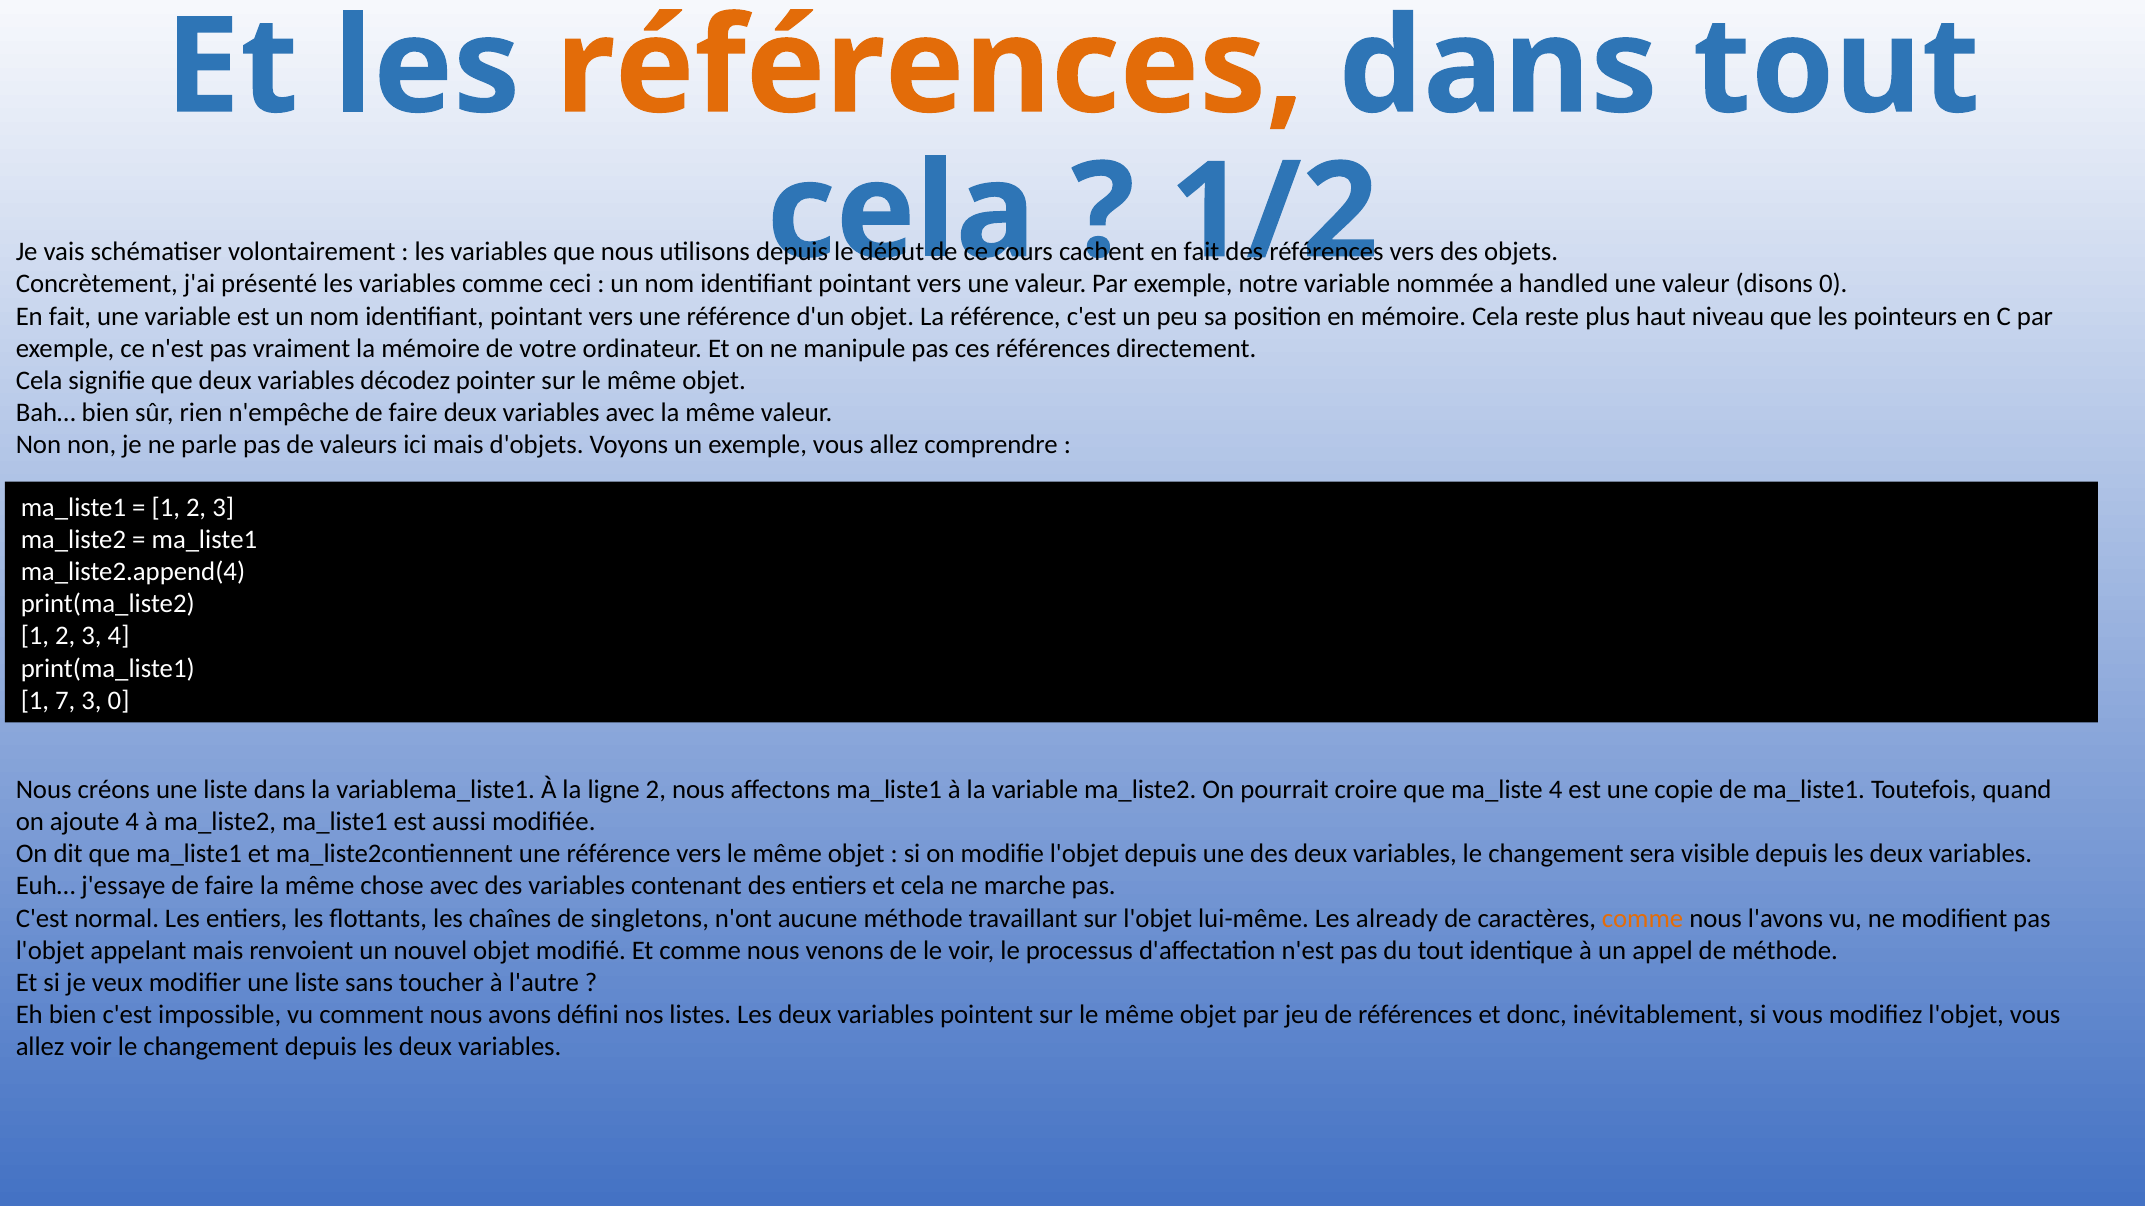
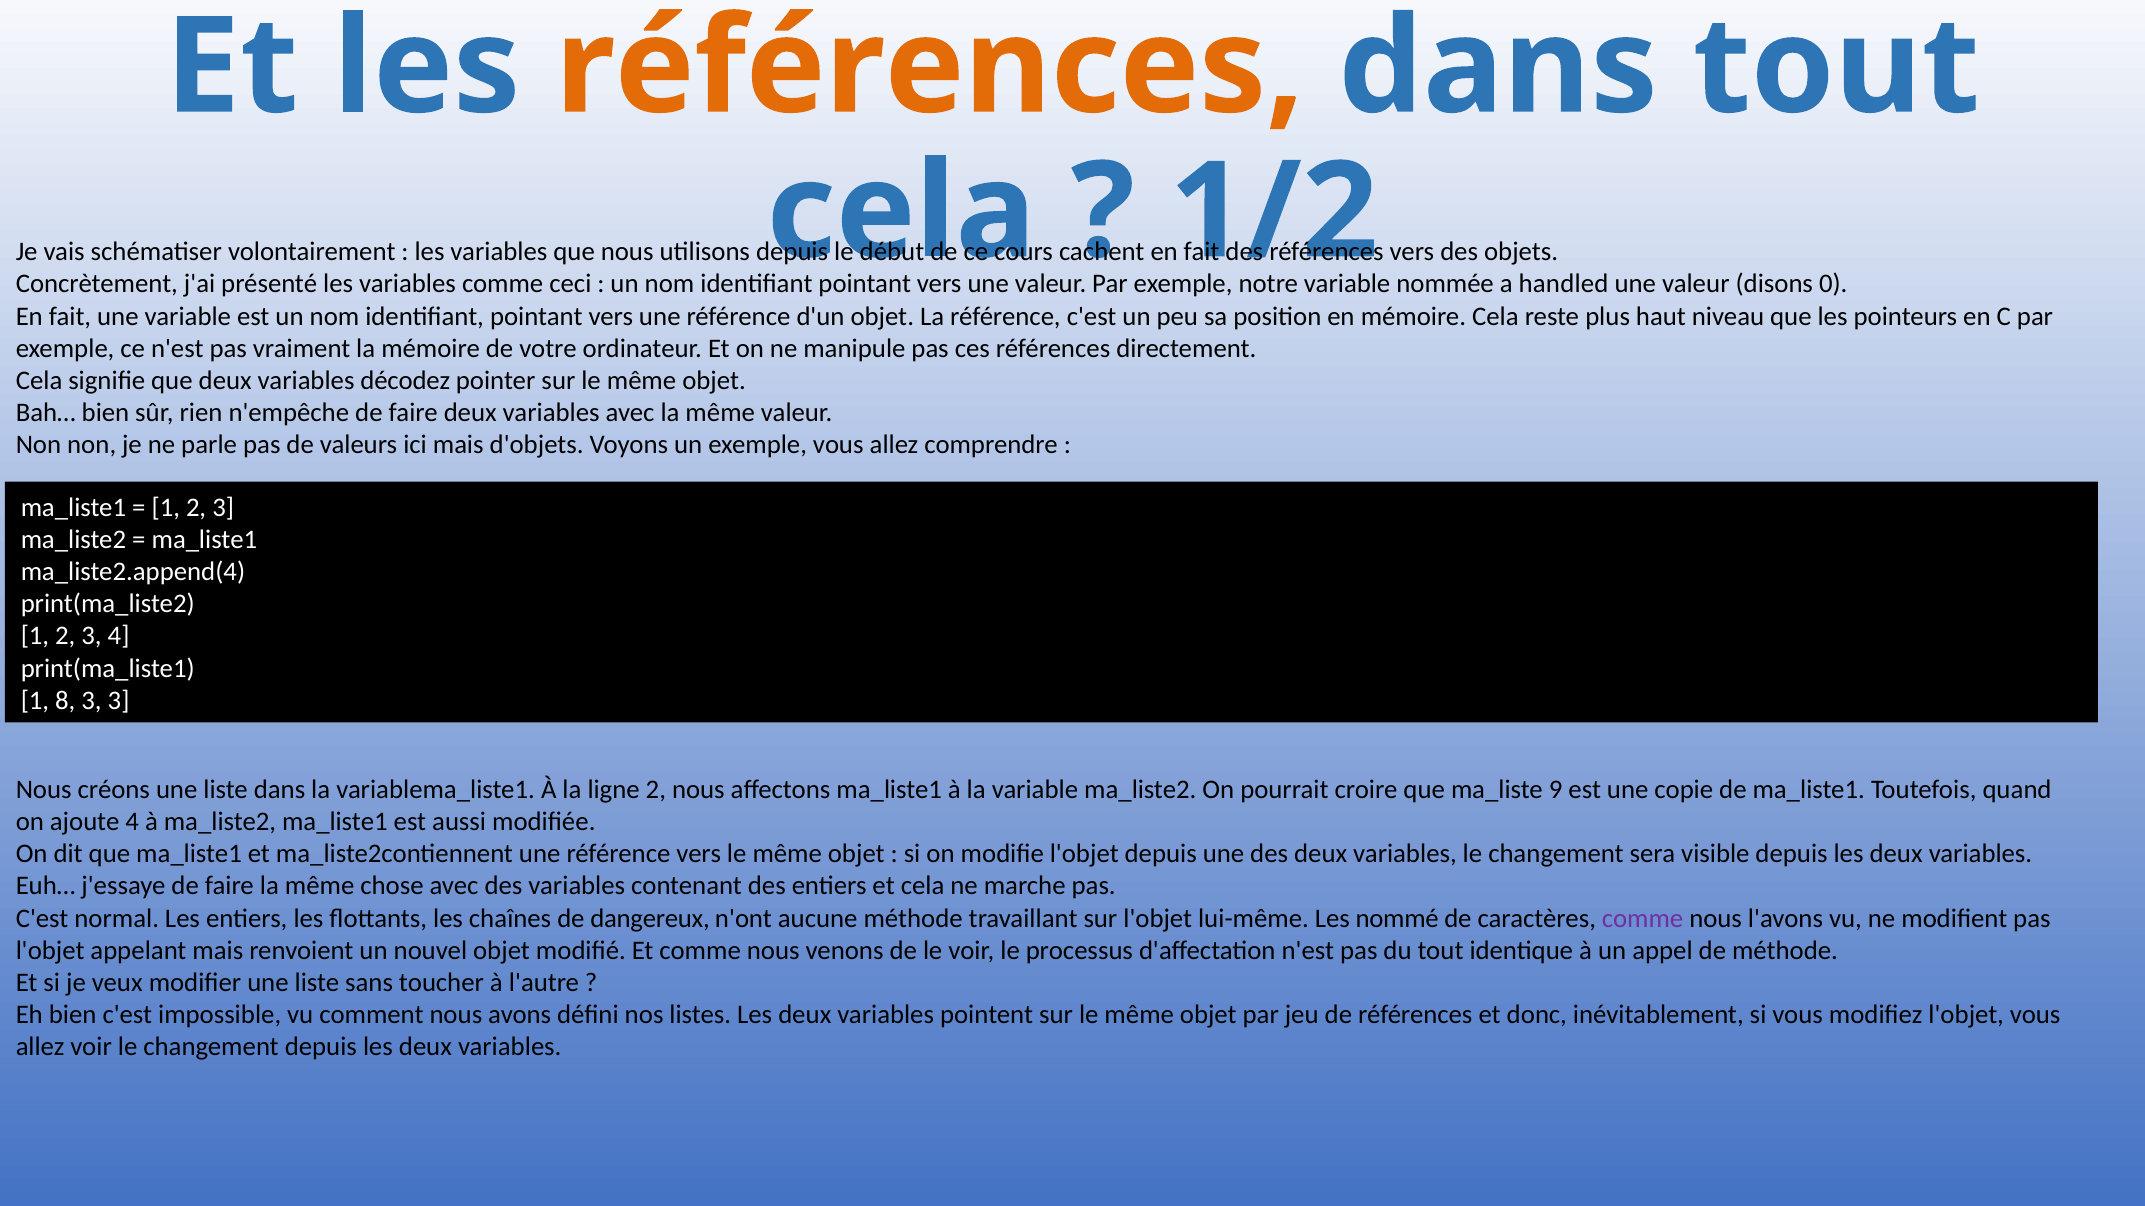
7: 7 -> 8
3 0: 0 -> 3
ma_liste 4: 4 -> 9
singletons: singletons -> dangereux
already: already -> nommé
comme at (1643, 919) colour: orange -> purple
